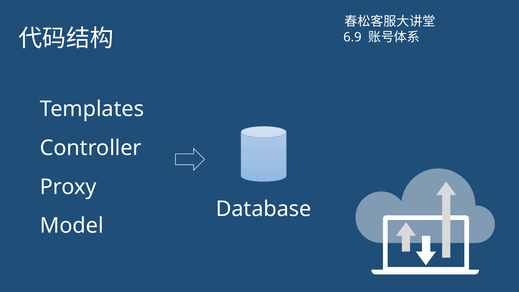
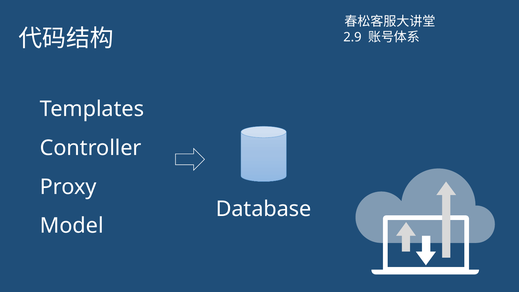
6.9: 6.9 -> 2.9
